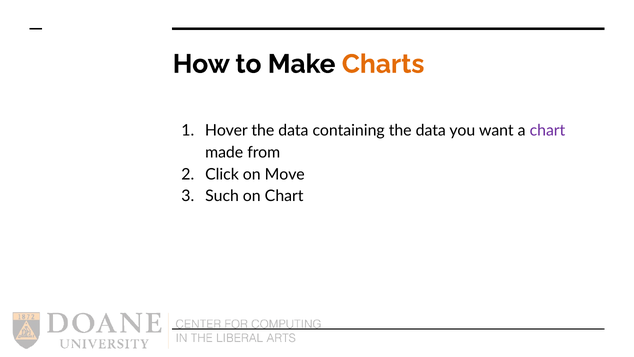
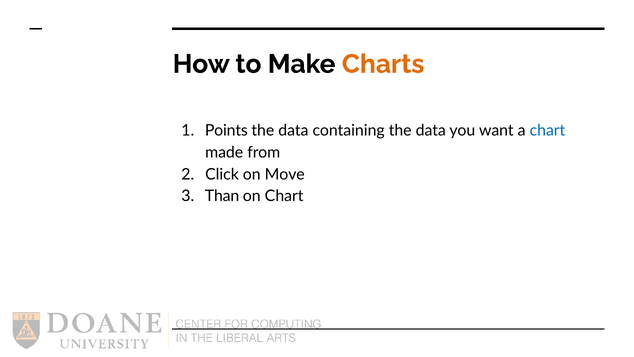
Hover: Hover -> Points
chart at (547, 130) colour: purple -> blue
Such: Such -> Than
